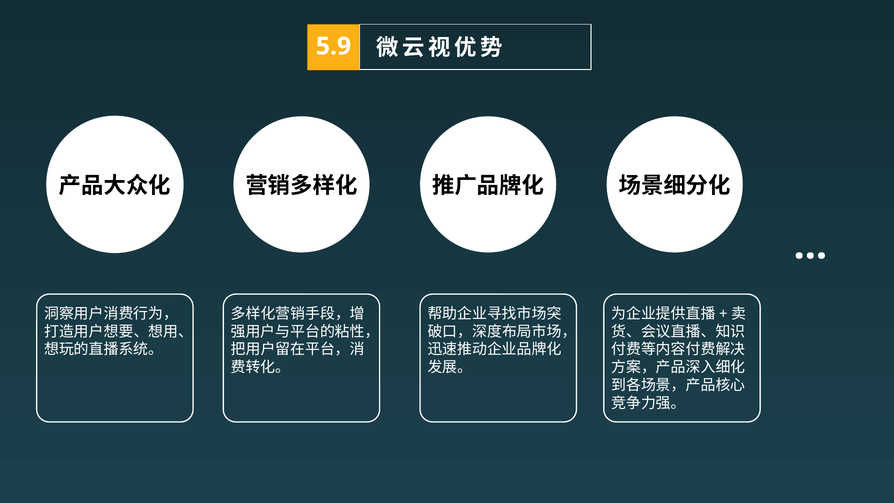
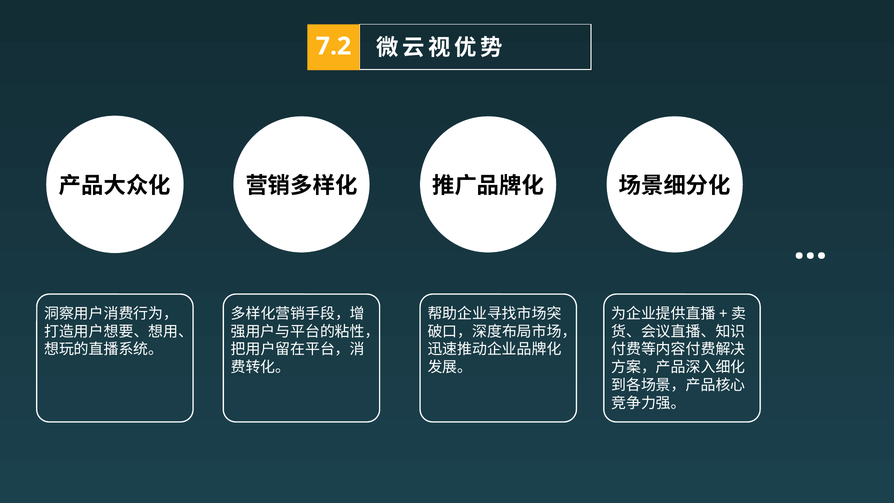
5.9: 5.9 -> 7.2
